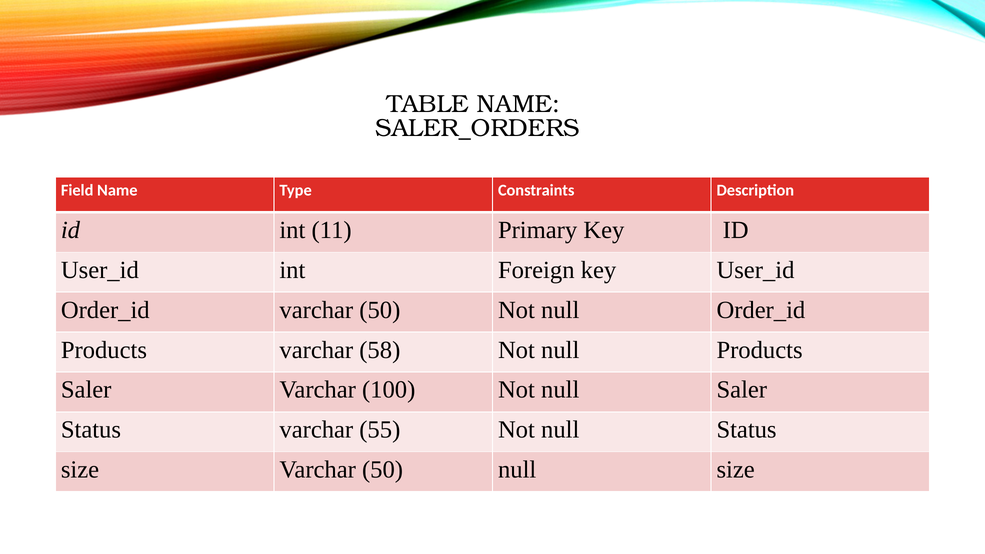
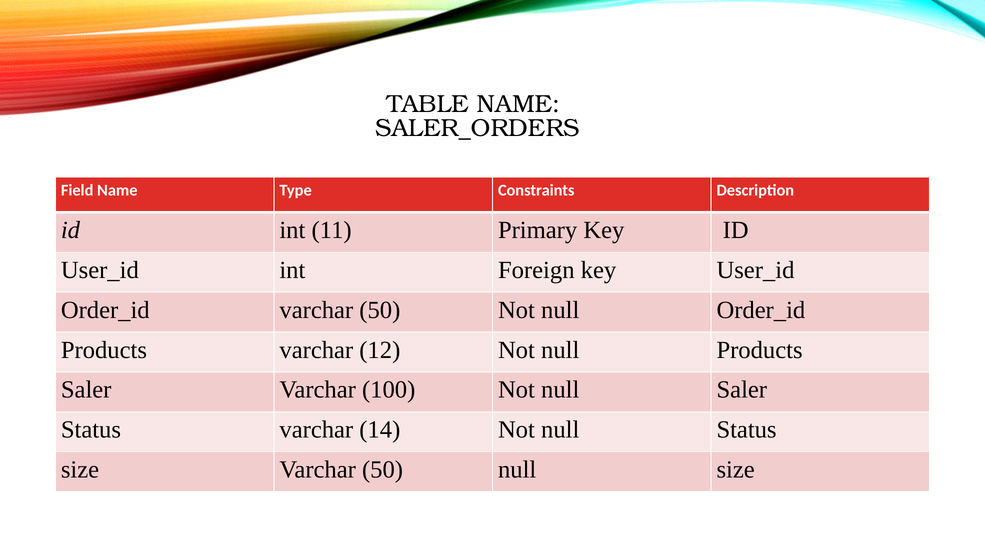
58: 58 -> 12
55: 55 -> 14
